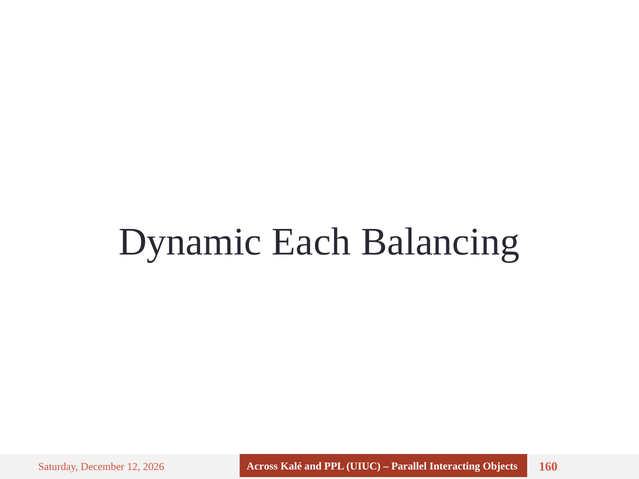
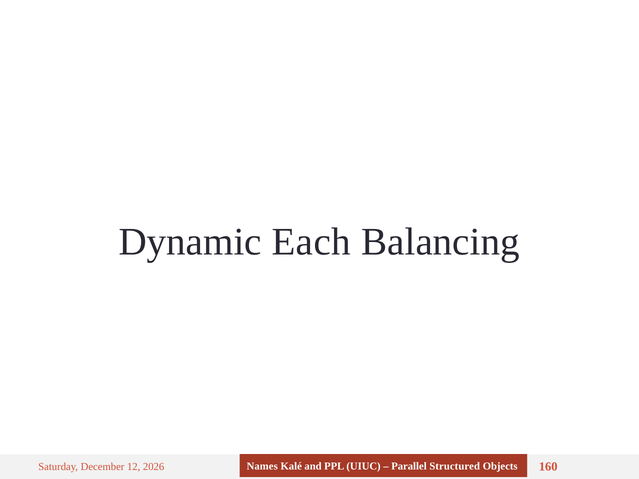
Across: Across -> Names
Interacting: Interacting -> Structured
